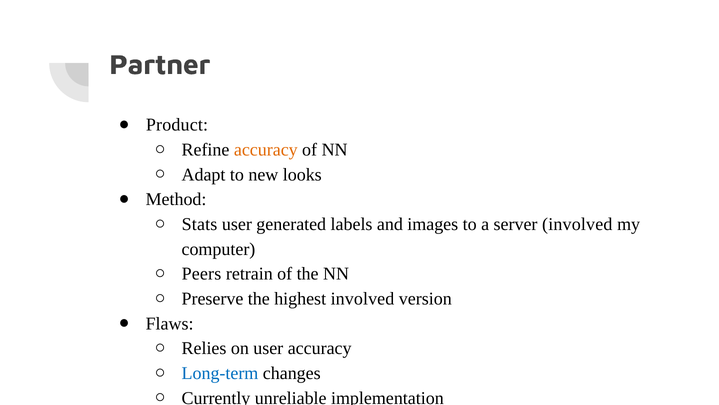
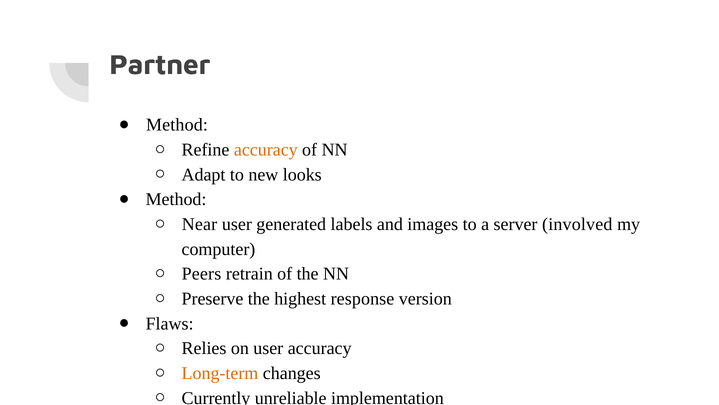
Product at (177, 125): Product -> Method
Stats: Stats -> Near
highest involved: involved -> response
Long-term colour: blue -> orange
